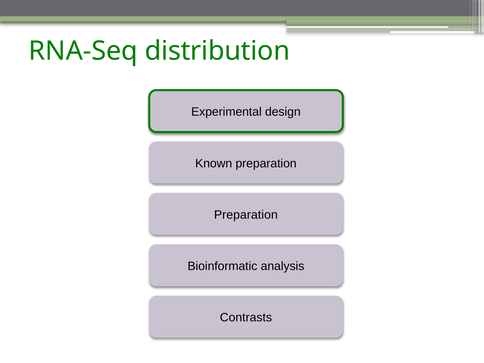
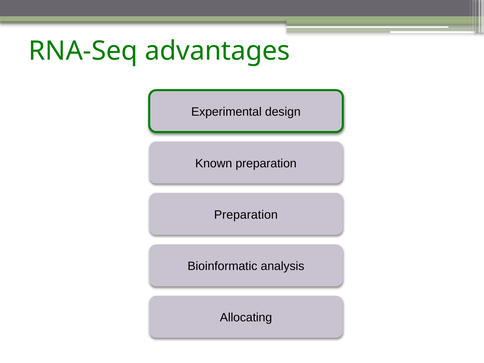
distribution: distribution -> advantages
Contrasts: Contrasts -> Allocating
